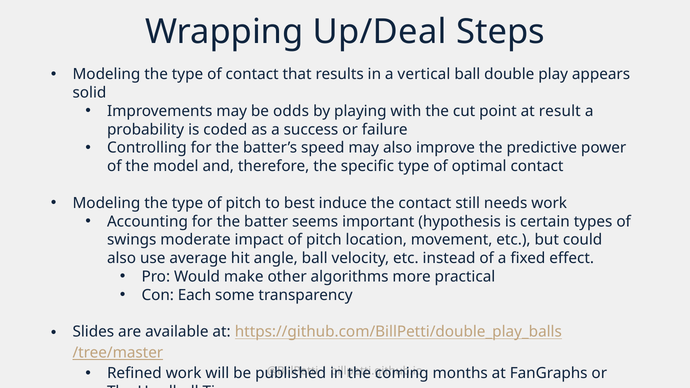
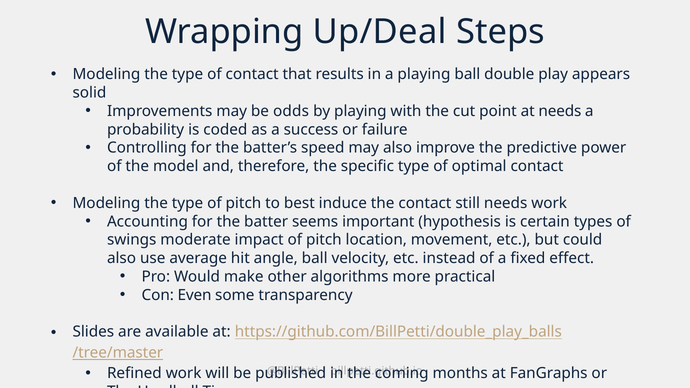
a vertical: vertical -> playing
at result: result -> needs
Each: Each -> Even
